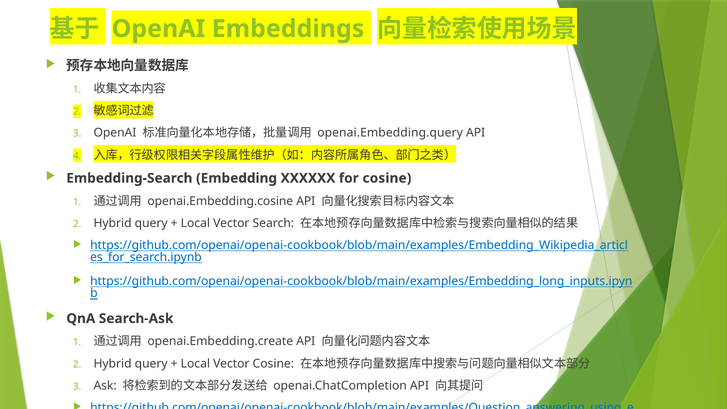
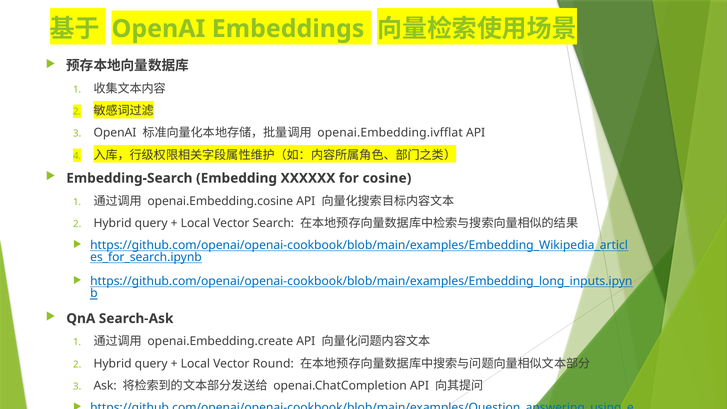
openai.Embedding.query: openai.Embedding.query -> openai.Embedding.ivfflat
Vector Cosine: Cosine -> Round
